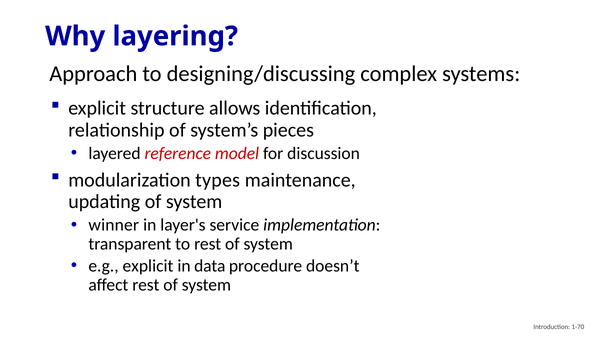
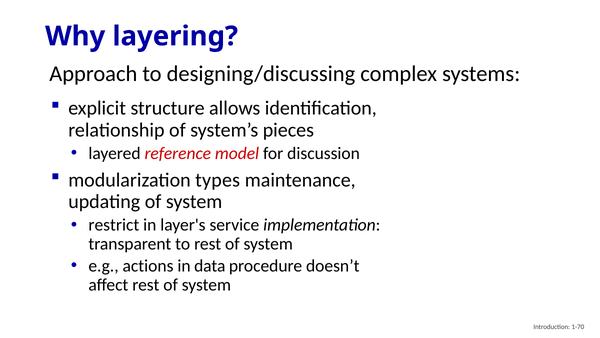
winner: winner -> restrict
e.g explicit: explicit -> actions
